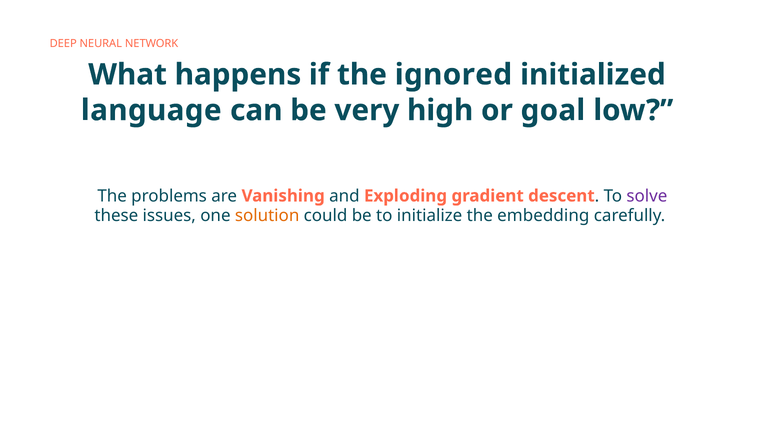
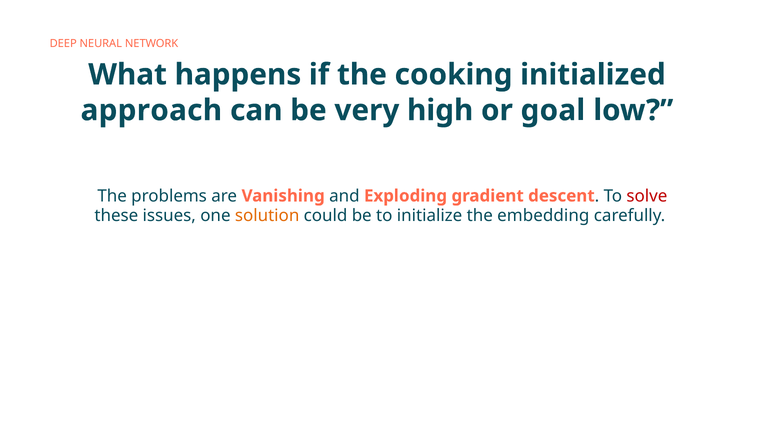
ignored: ignored -> cooking
language: language -> approach
solve colour: purple -> red
